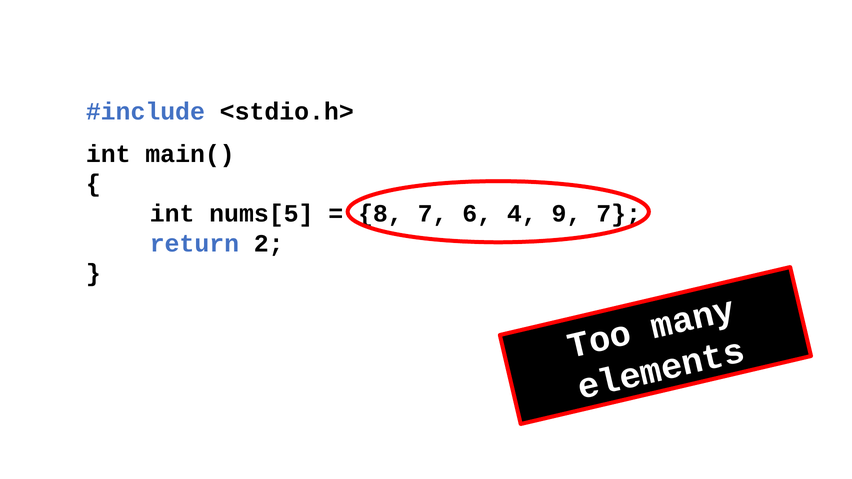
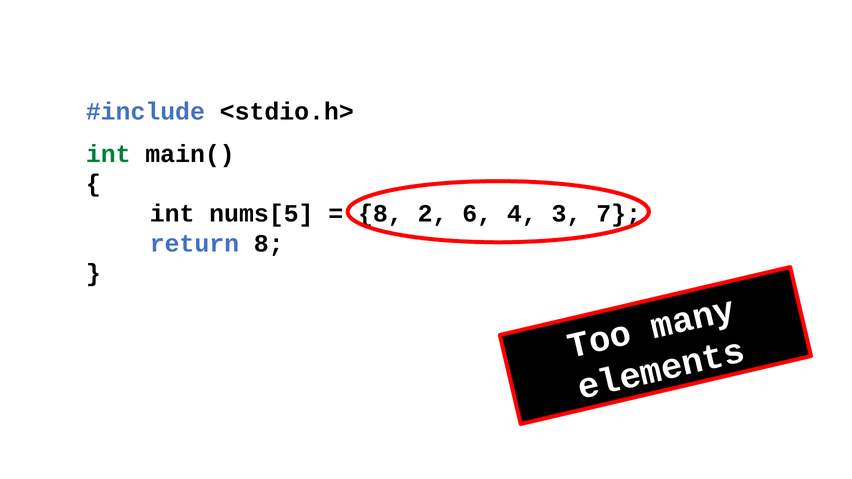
int at (108, 154) colour: black -> green
7 at (433, 214): 7 -> 2
9: 9 -> 3
return 2: 2 -> 8
